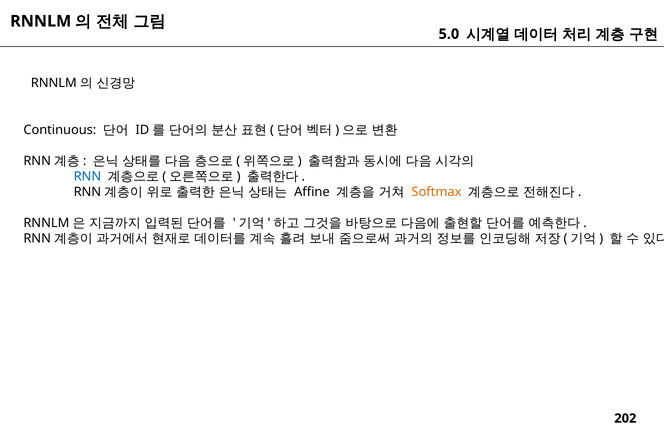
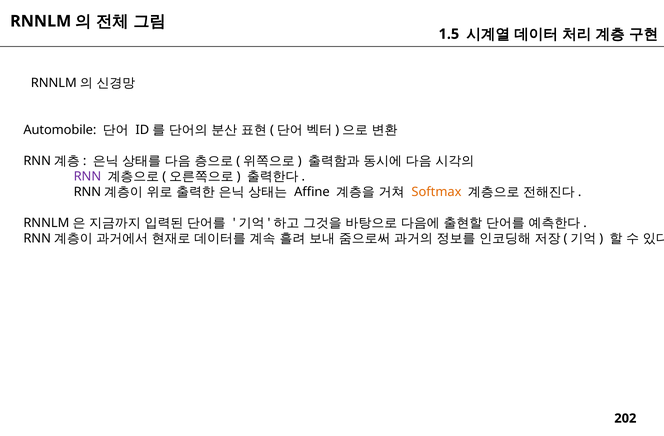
5.0: 5.0 -> 1.5
Continuous: Continuous -> Automobile
RNN colour: blue -> purple
